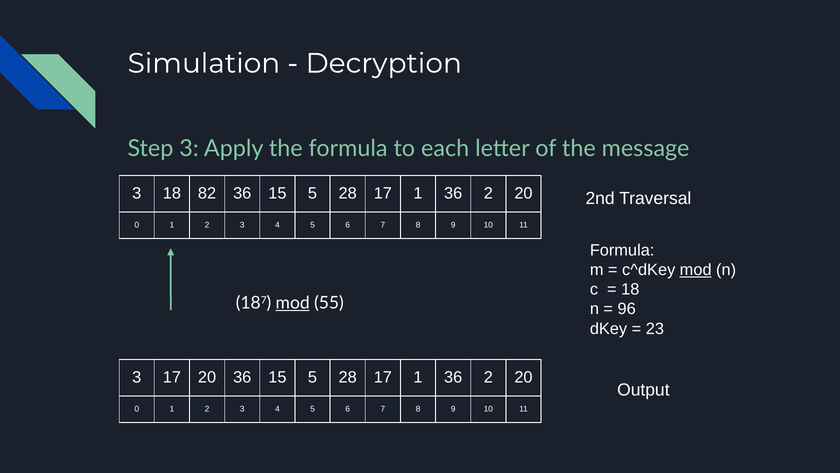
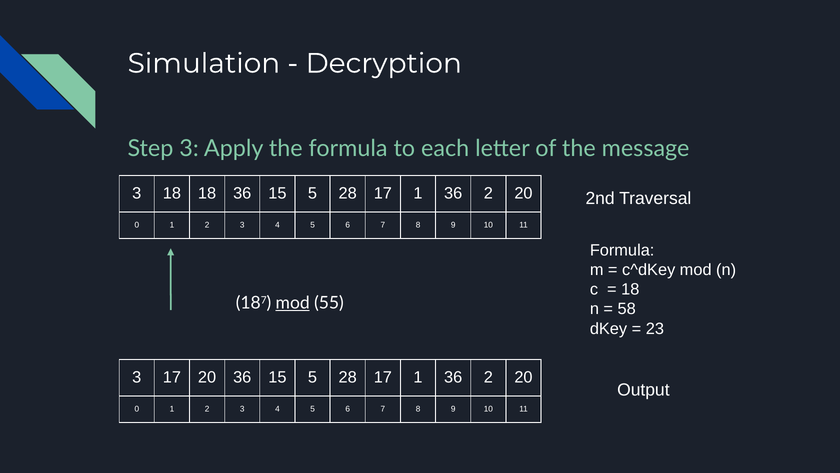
18 82: 82 -> 18
mod at (696, 270) underline: present -> none
96: 96 -> 58
